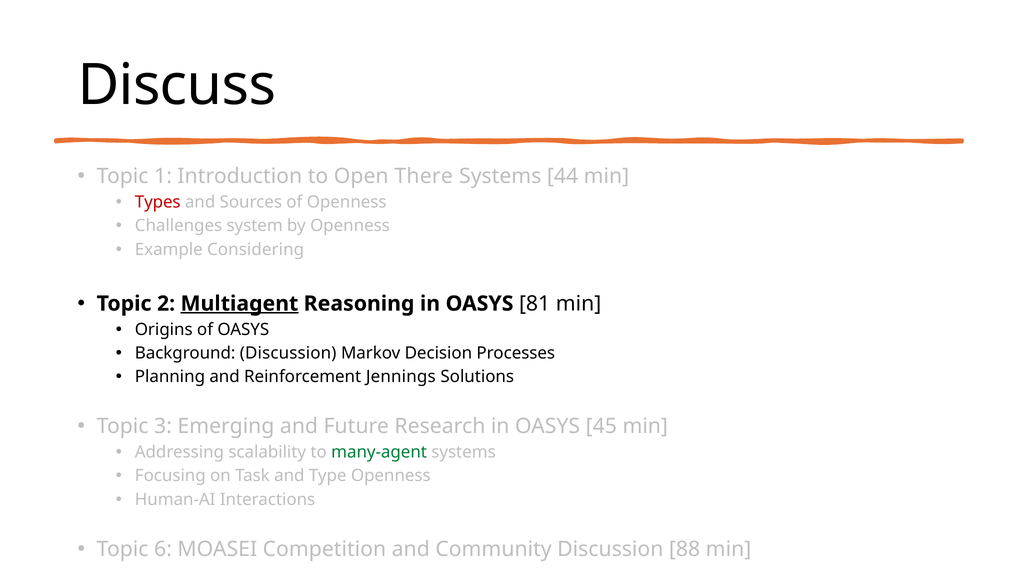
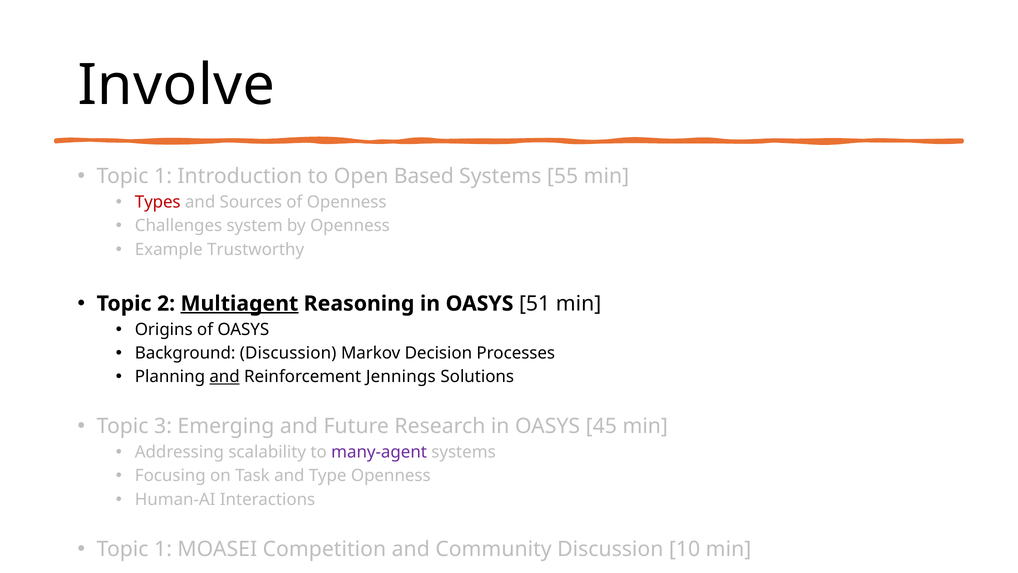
Discuss: Discuss -> Involve
There: There -> Based
44: 44 -> 55
Considering: Considering -> Trustworthy
81: 81 -> 51
and at (225, 377) underline: none -> present
many-agent colour: green -> purple
6 at (163, 549): 6 -> 1
88: 88 -> 10
